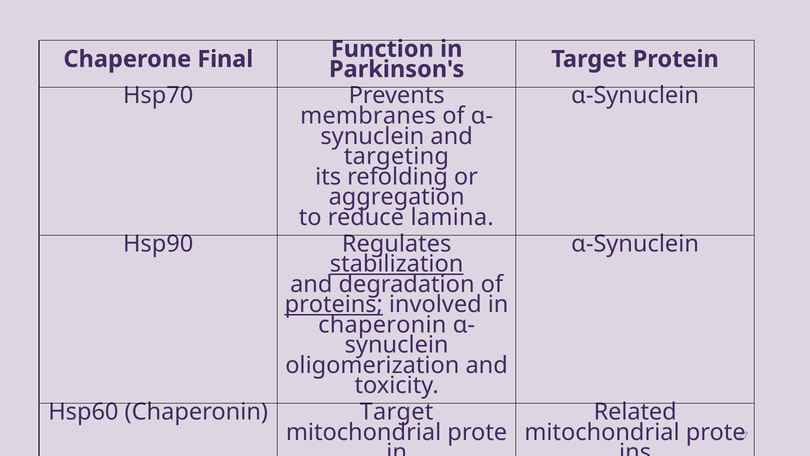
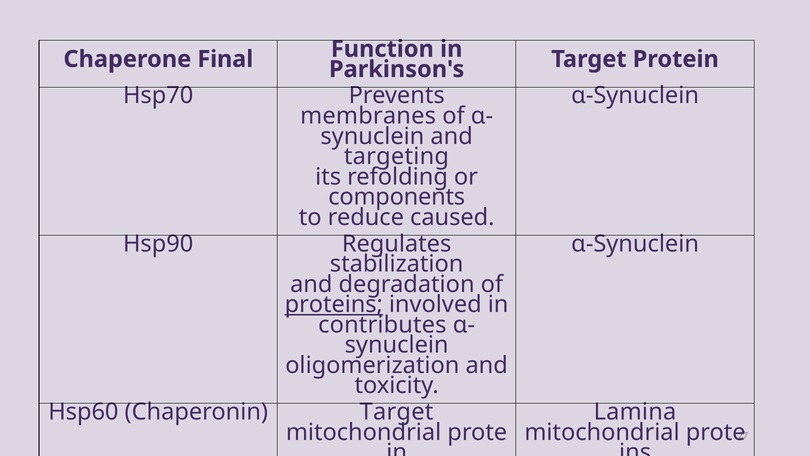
aggregation: aggregation -> components
lamina: lamina -> caused
stabilization underline: present -> none
chaperonin at (382, 325): chaperonin -> contributes
Related: Related -> Lamina
